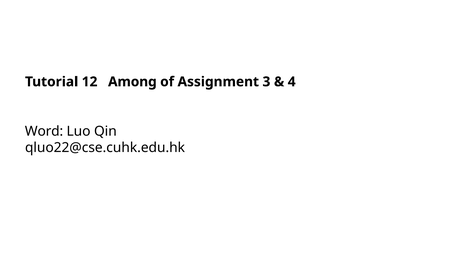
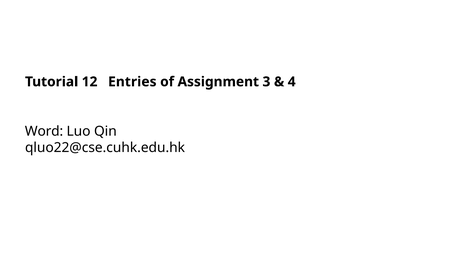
Among: Among -> Entries
